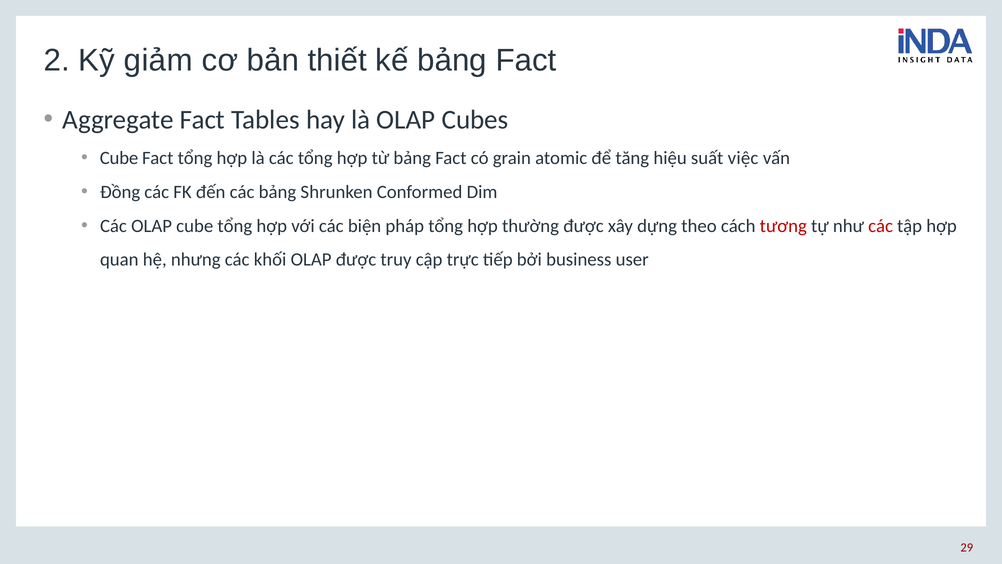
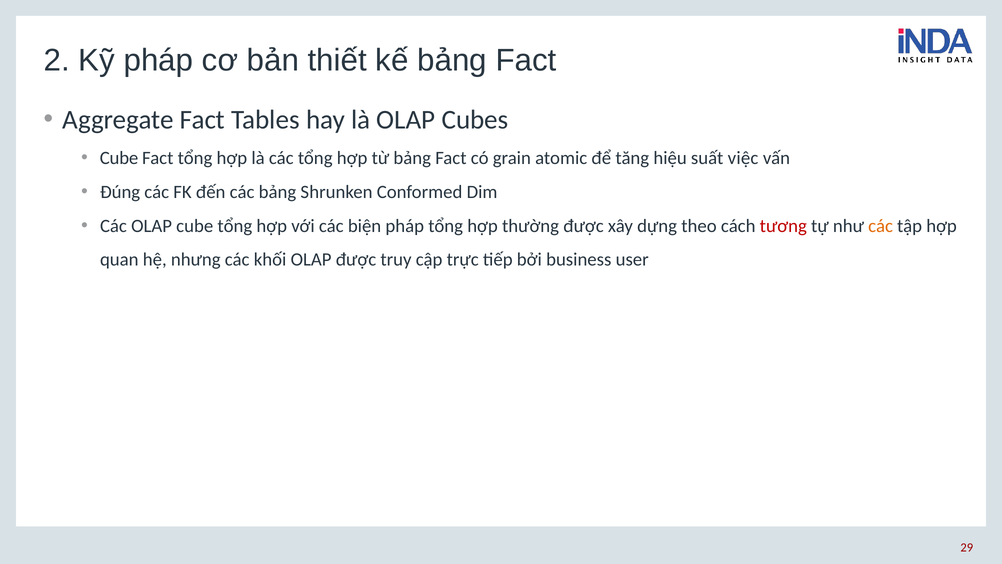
Kỹ giảm: giảm -> pháp
Đồng: Đồng -> Đúng
các at (881, 226) colour: red -> orange
